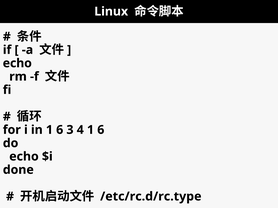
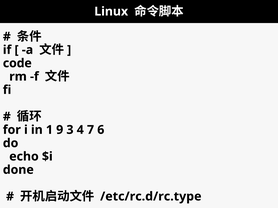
echo at (17, 63): echo -> code
in 1 6: 6 -> 9
4 1: 1 -> 7
